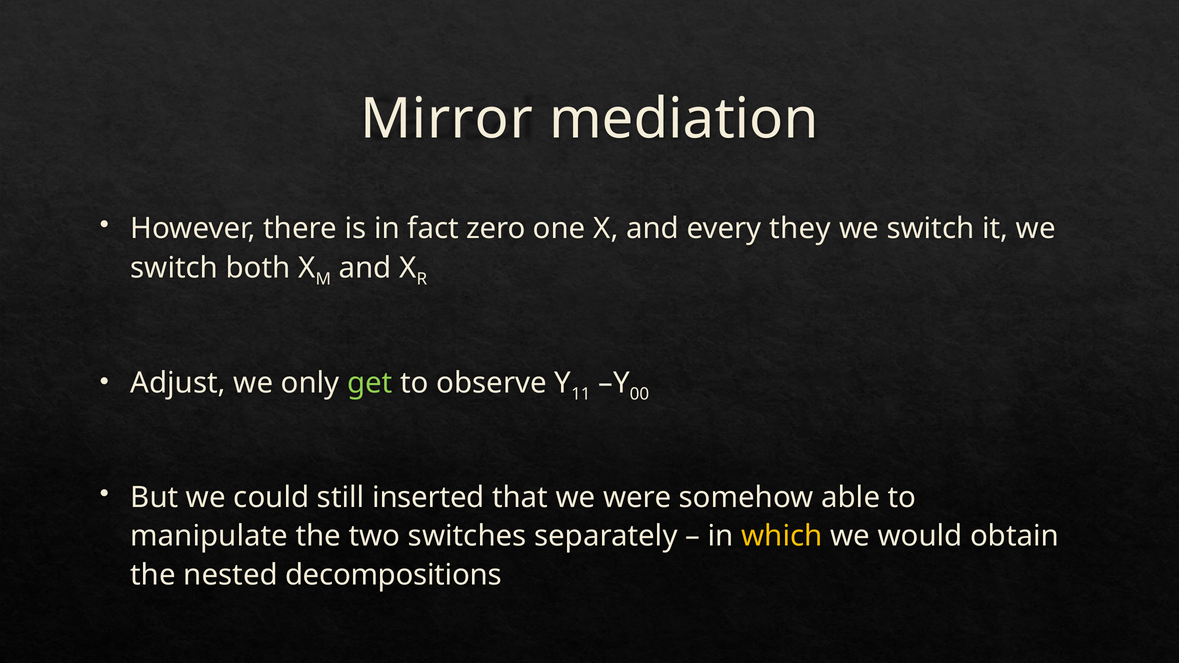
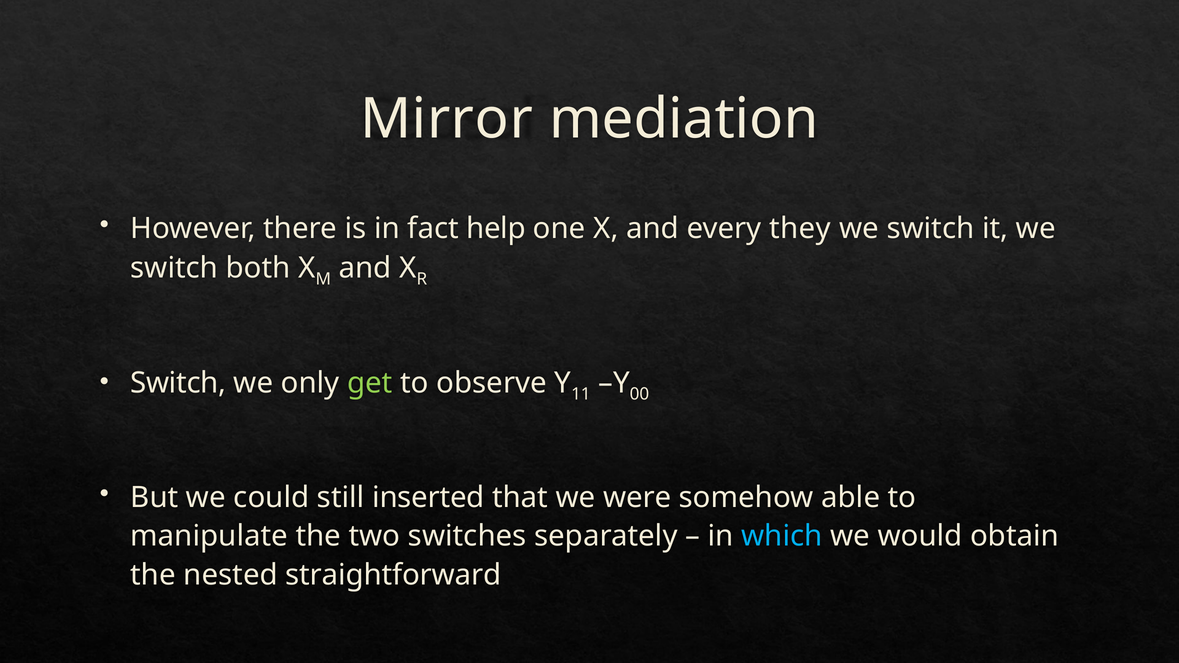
zero: zero -> help
Adjust at (178, 383): Adjust -> Switch
which colour: yellow -> light blue
decompositions: decompositions -> straightforward
